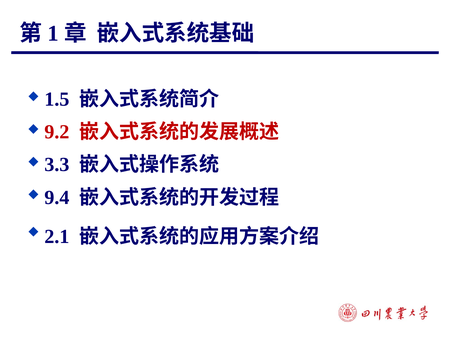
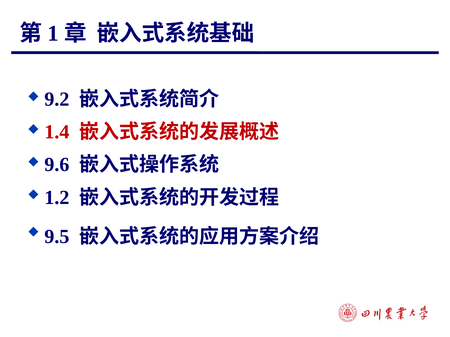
1.5: 1.5 -> 9.2
9.2: 9.2 -> 1.4
3.3: 3.3 -> 9.6
9.4: 9.4 -> 1.2
2.1: 2.1 -> 9.5
